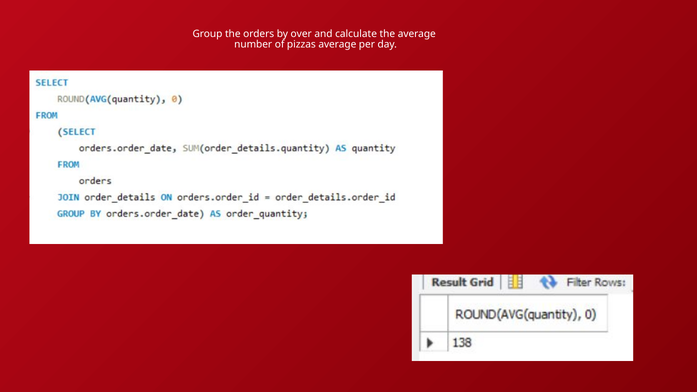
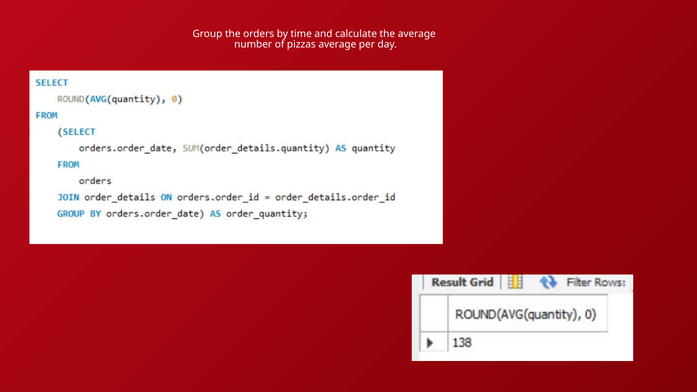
over: over -> time
